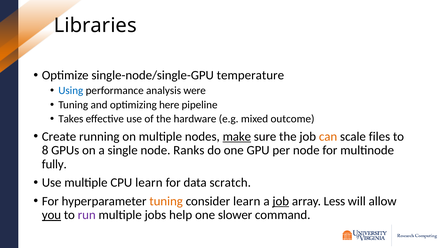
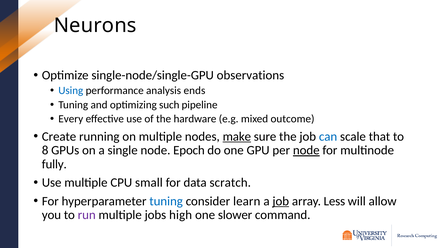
Libraries: Libraries -> Neurons
temperature: temperature -> observations
were: were -> ends
here: here -> such
Takes: Takes -> Every
can colour: orange -> blue
files: files -> that
Ranks: Ranks -> Epoch
node at (306, 150) underline: none -> present
CPU learn: learn -> small
tuning at (166, 201) colour: orange -> blue
you underline: present -> none
help: help -> high
